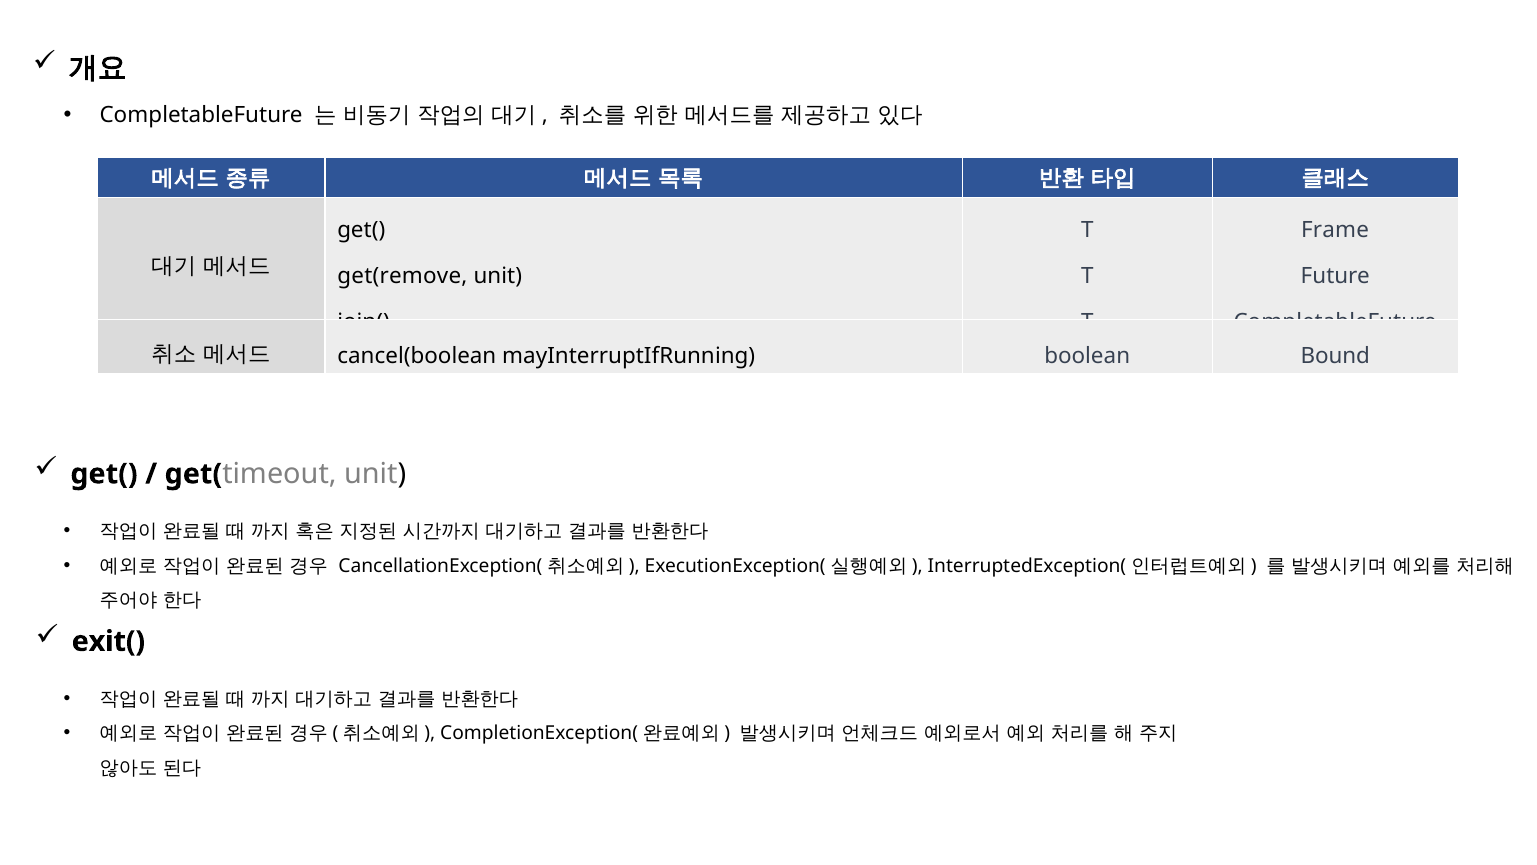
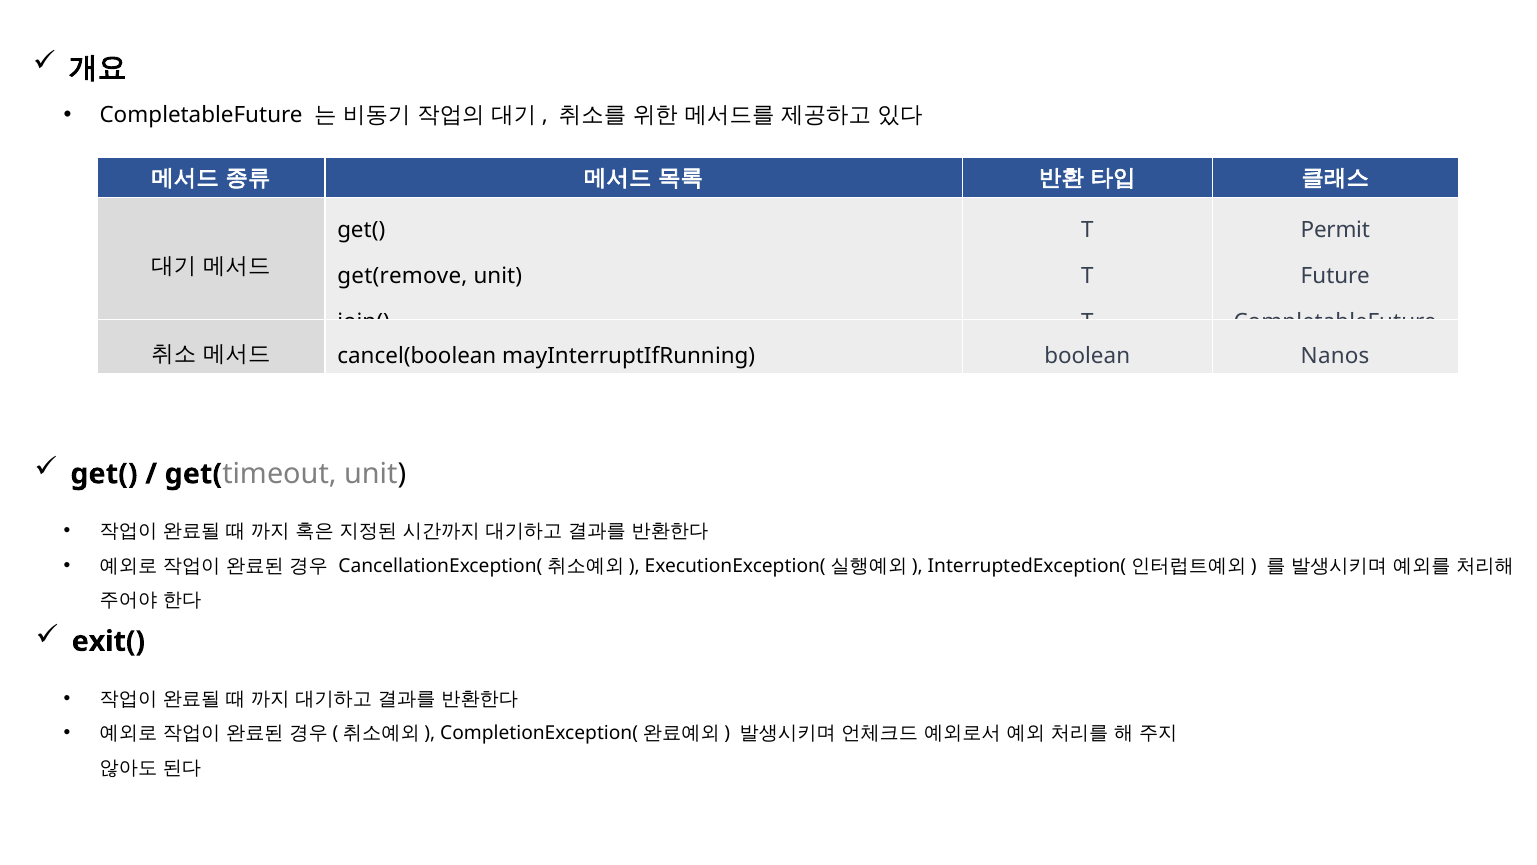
Frame: Frame -> Permit
Bound: Bound -> Nanos
